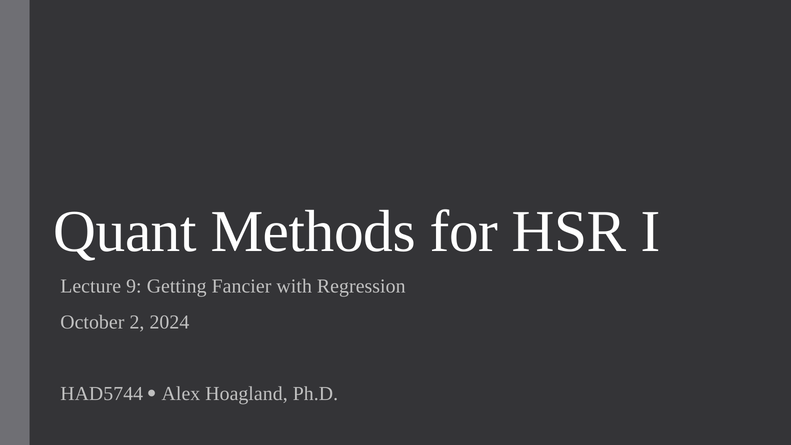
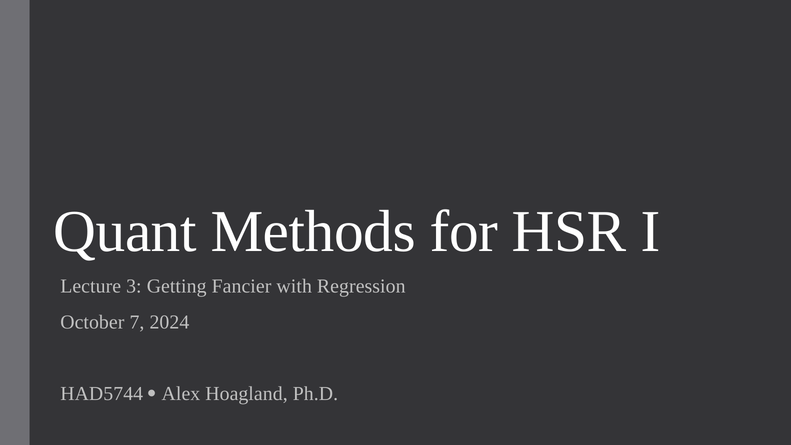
9: 9 -> 3
2: 2 -> 7
